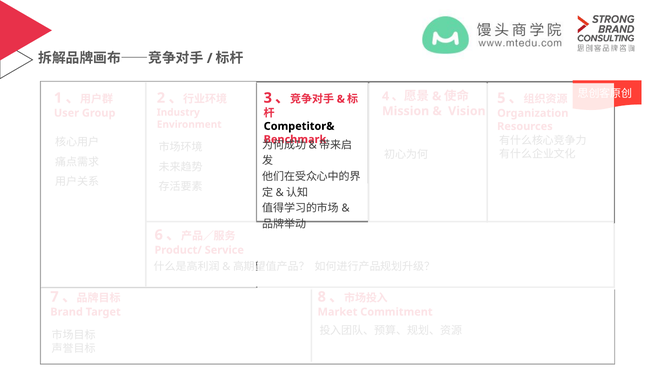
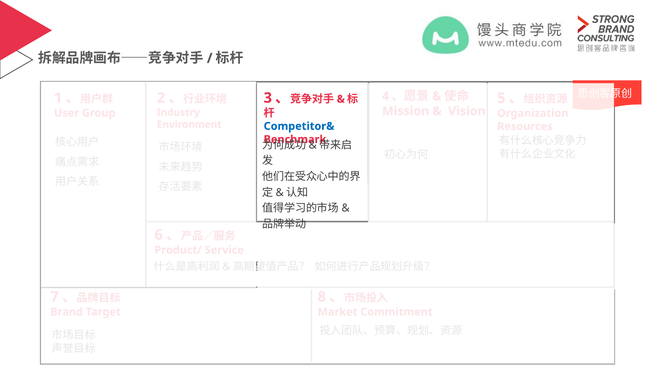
Competitor& colour: black -> blue
